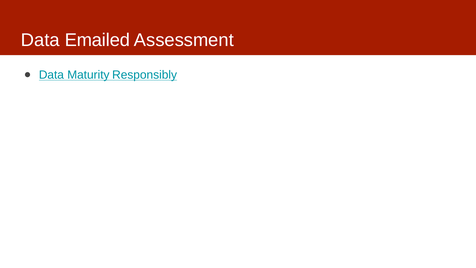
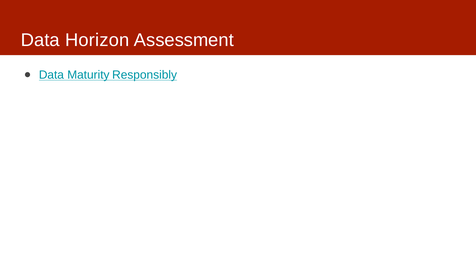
Emailed: Emailed -> Horizon
